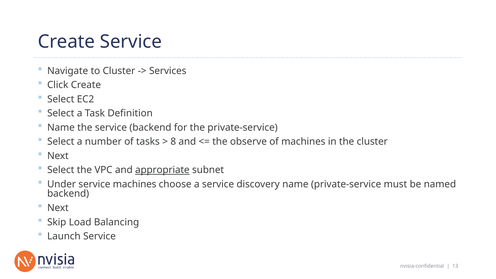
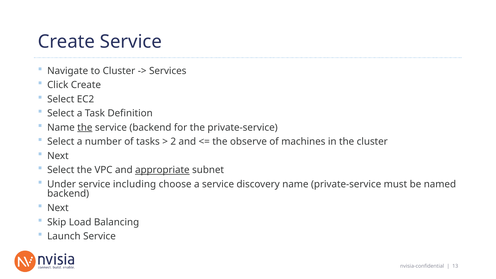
the at (85, 128) underline: none -> present
8: 8 -> 2
service machines: machines -> including
